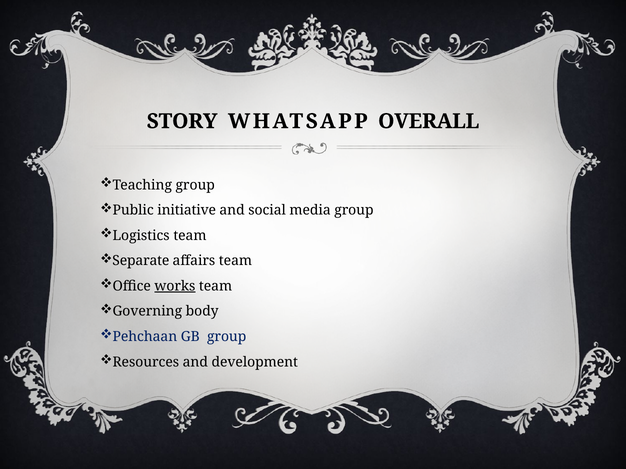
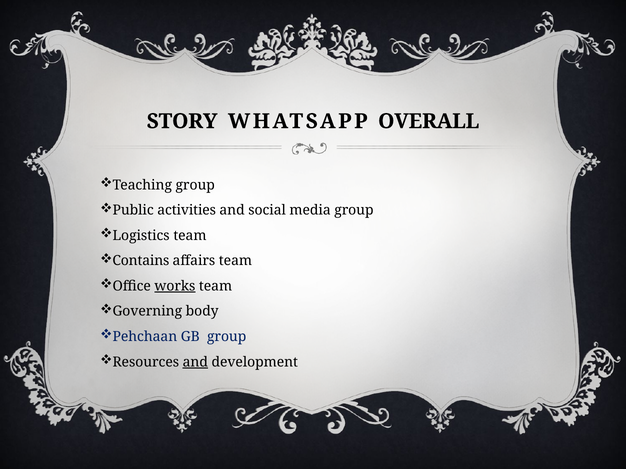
initiative: initiative -> activities
Separate: Separate -> Contains
and at (195, 362) underline: none -> present
